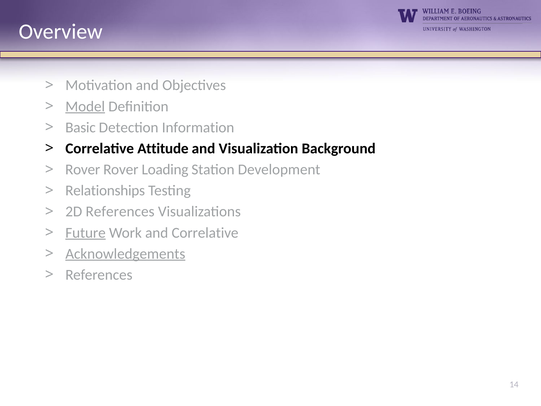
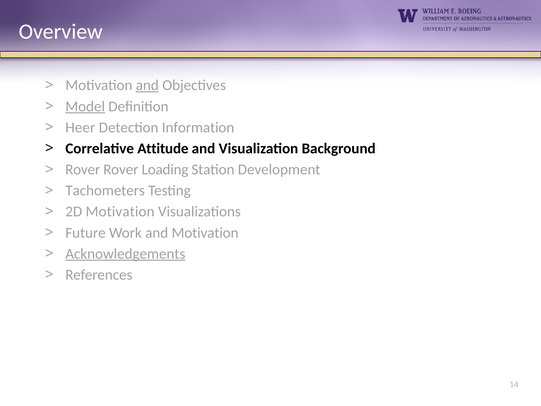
and at (147, 85) underline: none -> present
Basic: Basic -> Heer
Relationships: Relationships -> Tachometers
2D References: References -> Motivation
Future underline: present -> none
and Correlative: Correlative -> Motivation
